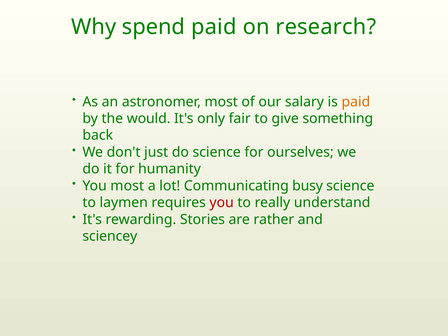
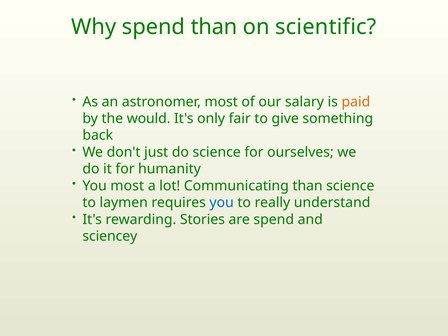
spend paid: paid -> than
research: research -> scientific
Communicating busy: busy -> than
you at (222, 203) colour: red -> blue
are rather: rather -> spend
